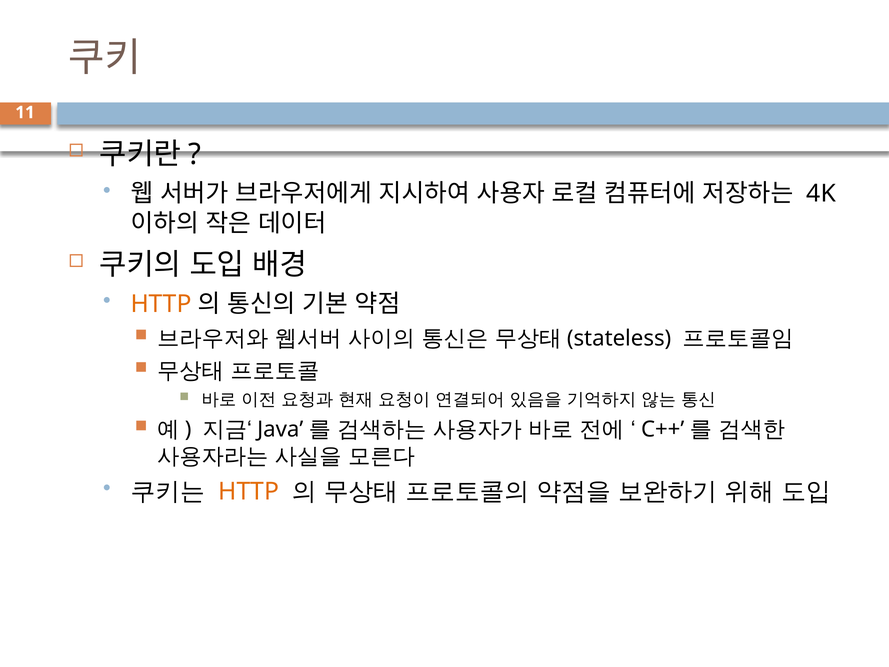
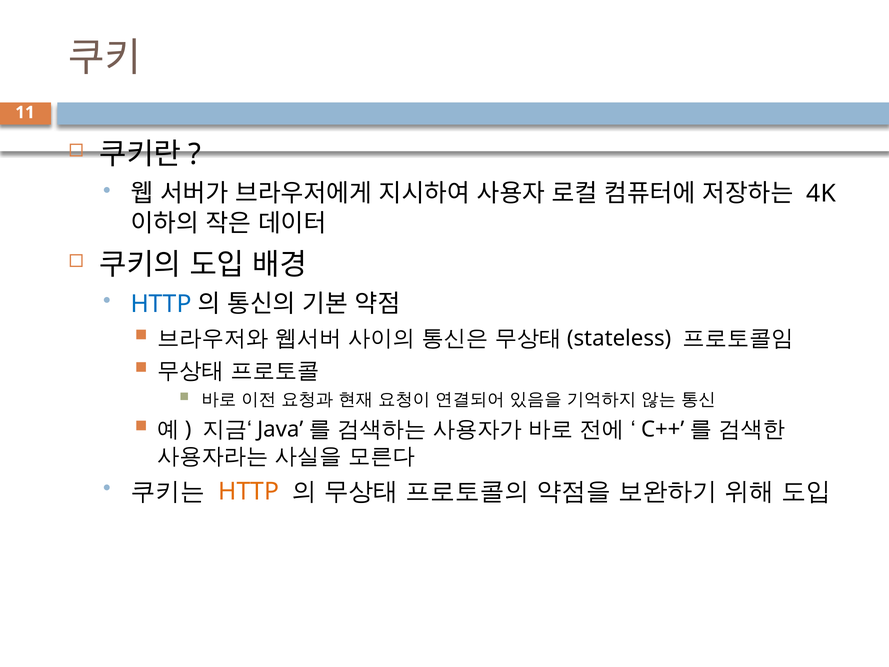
HTTP at (161, 304) colour: orange -> blue
